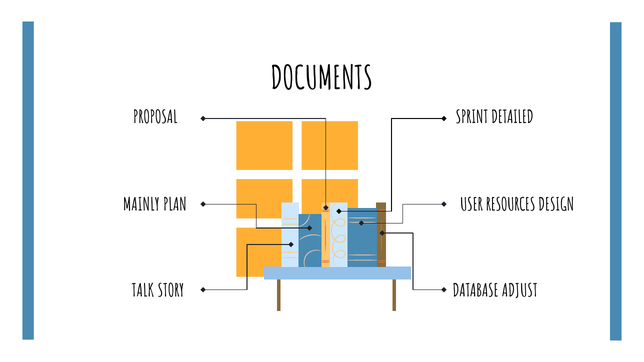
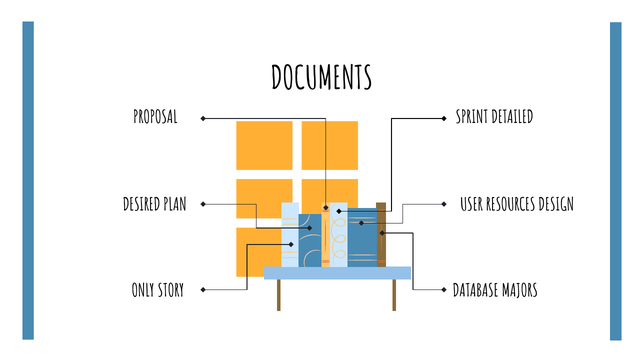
MAINLY: MAINLY -> DESIRED
TALK: TALK -> ONLY
ADJUST: ADJUST -> MAJORS
